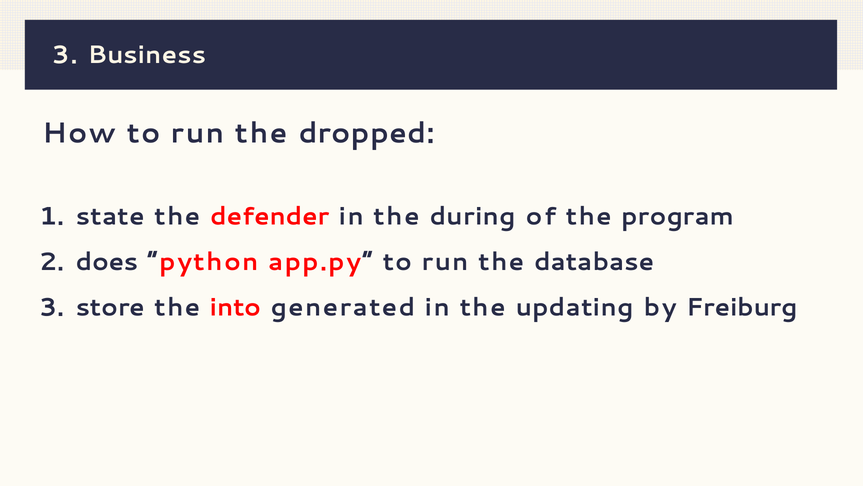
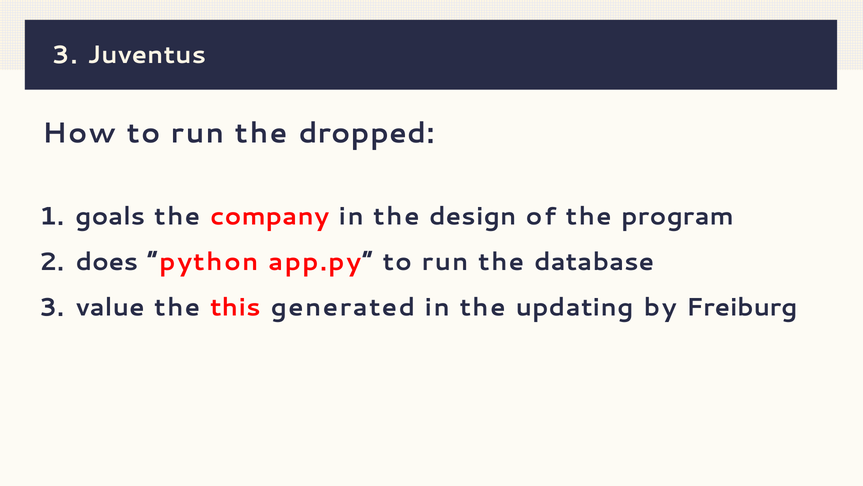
Business: Business -> Juventus
state: state -> goals
defender: defender -> company
during: during -> design
store: store -> value
into: into -> this
